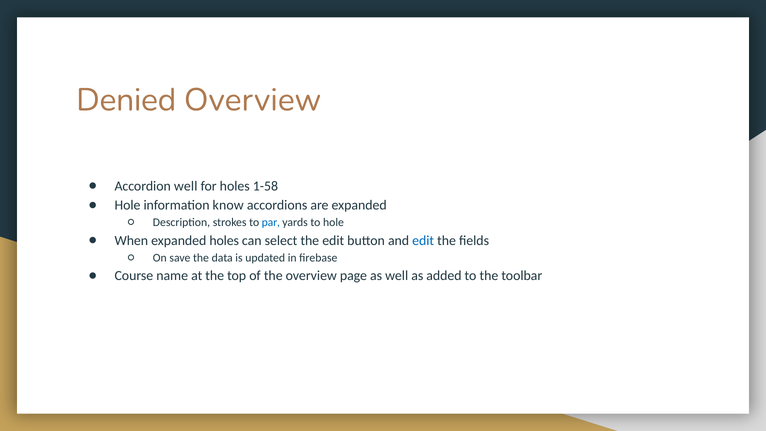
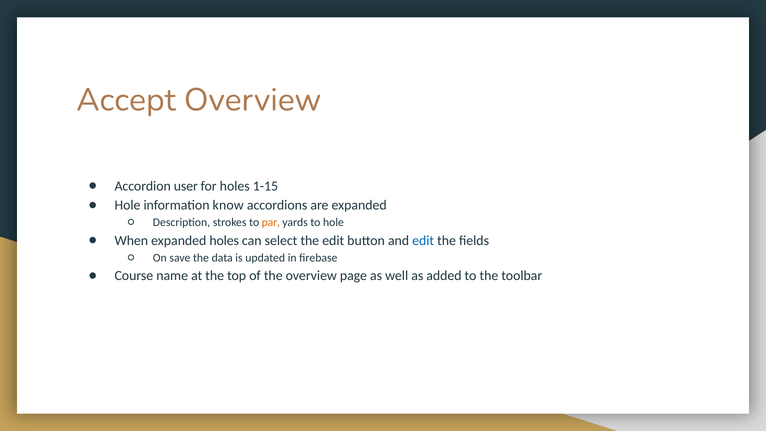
Denied: Denied -> Accept
Accordion well: well -> user
1-58: 1-58 -> 1-15
par colour: blue -> orange
